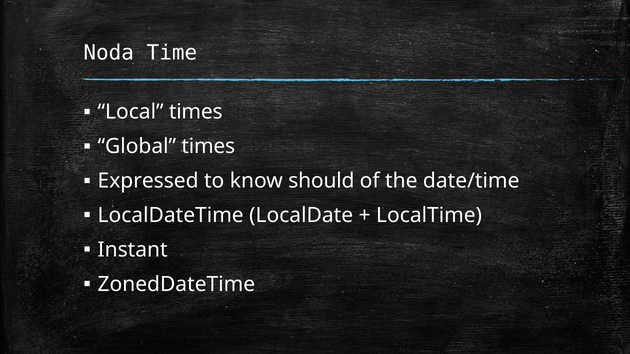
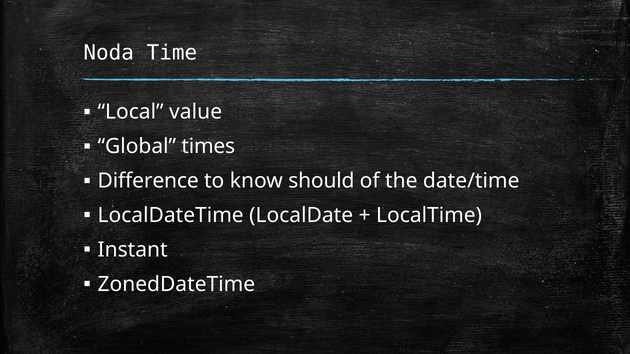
Local times: times -> value
Expressed: Expressed -> Difference
